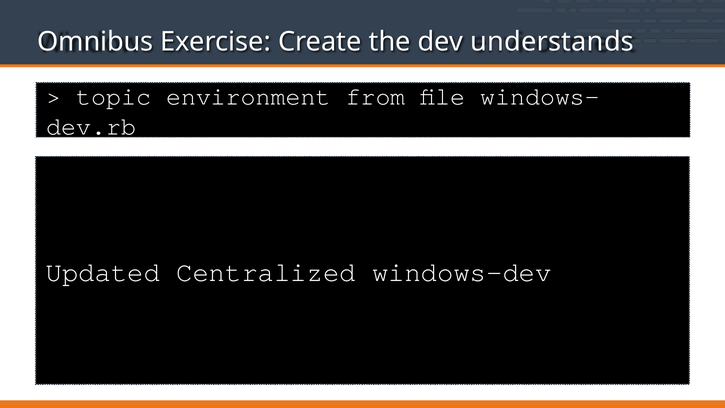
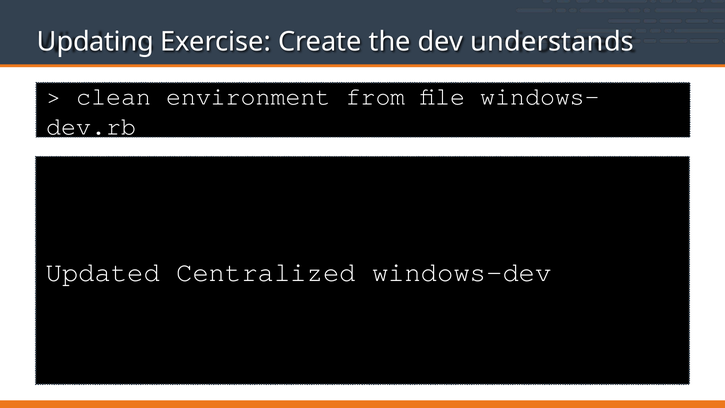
Omnibus: Omnibus -> Updating
topic: topic -> clean
